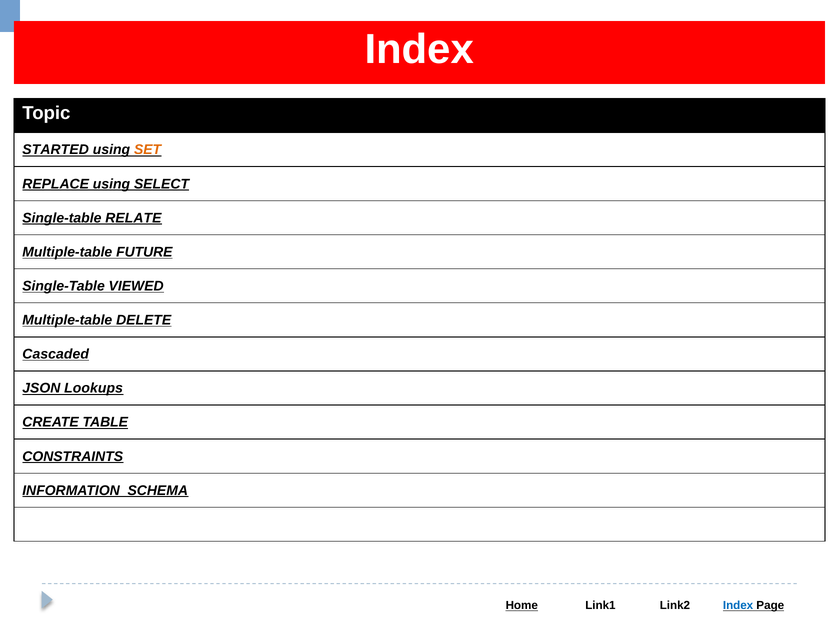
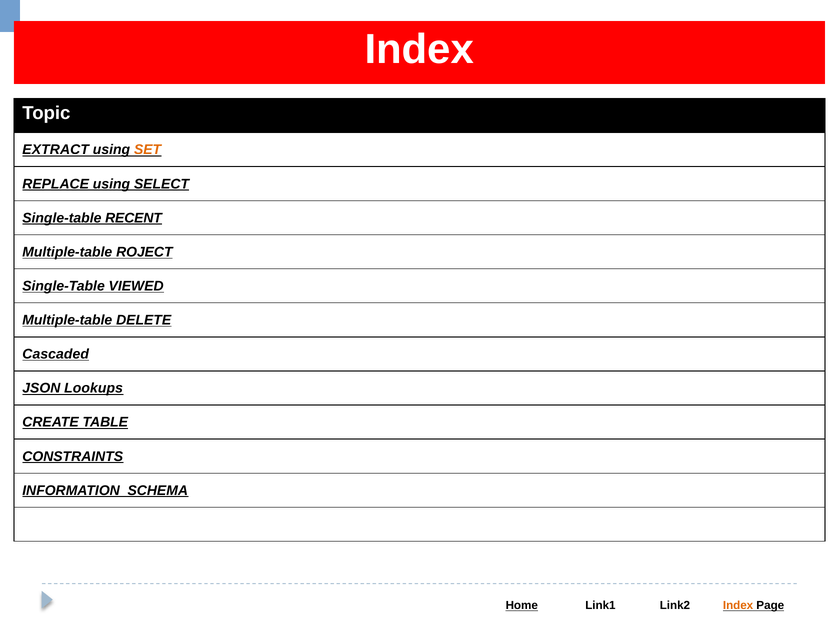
STARTED: STARTED -> EXTRACT
RELATE: RELATE -> RECENT
FUTURE: FUTURE -> ROJECT
Index at (738, 605) colour: blue -> orange
